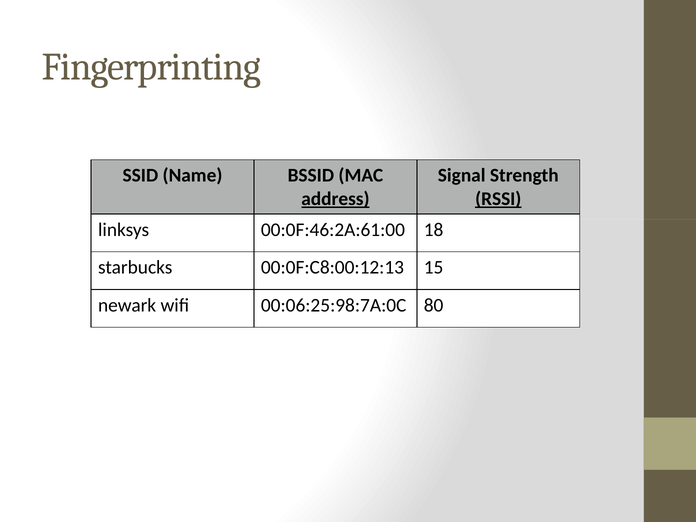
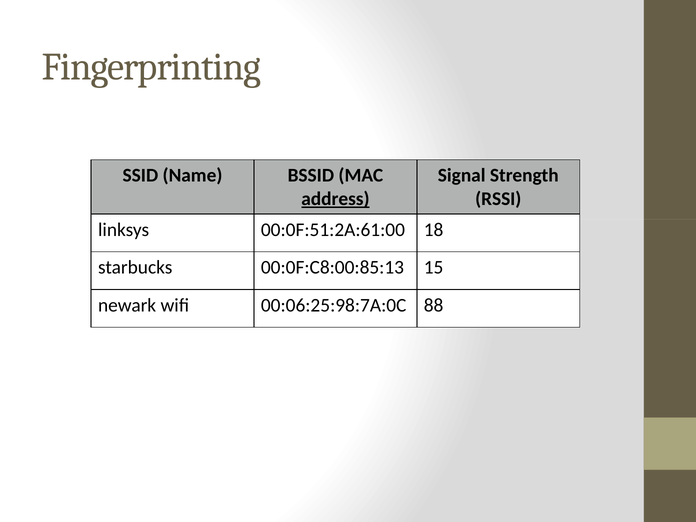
RSSI underline: present -> none
00:0F:46:2A:61:00: 00:0F:46:2A:61:00 -> 00:0F:51:2A:61:00
00:0F:C8:00:12:13: 00:0F:C8:00:12:13 -> 00:0F:C8:00:85:13
80: 80 -> 88
